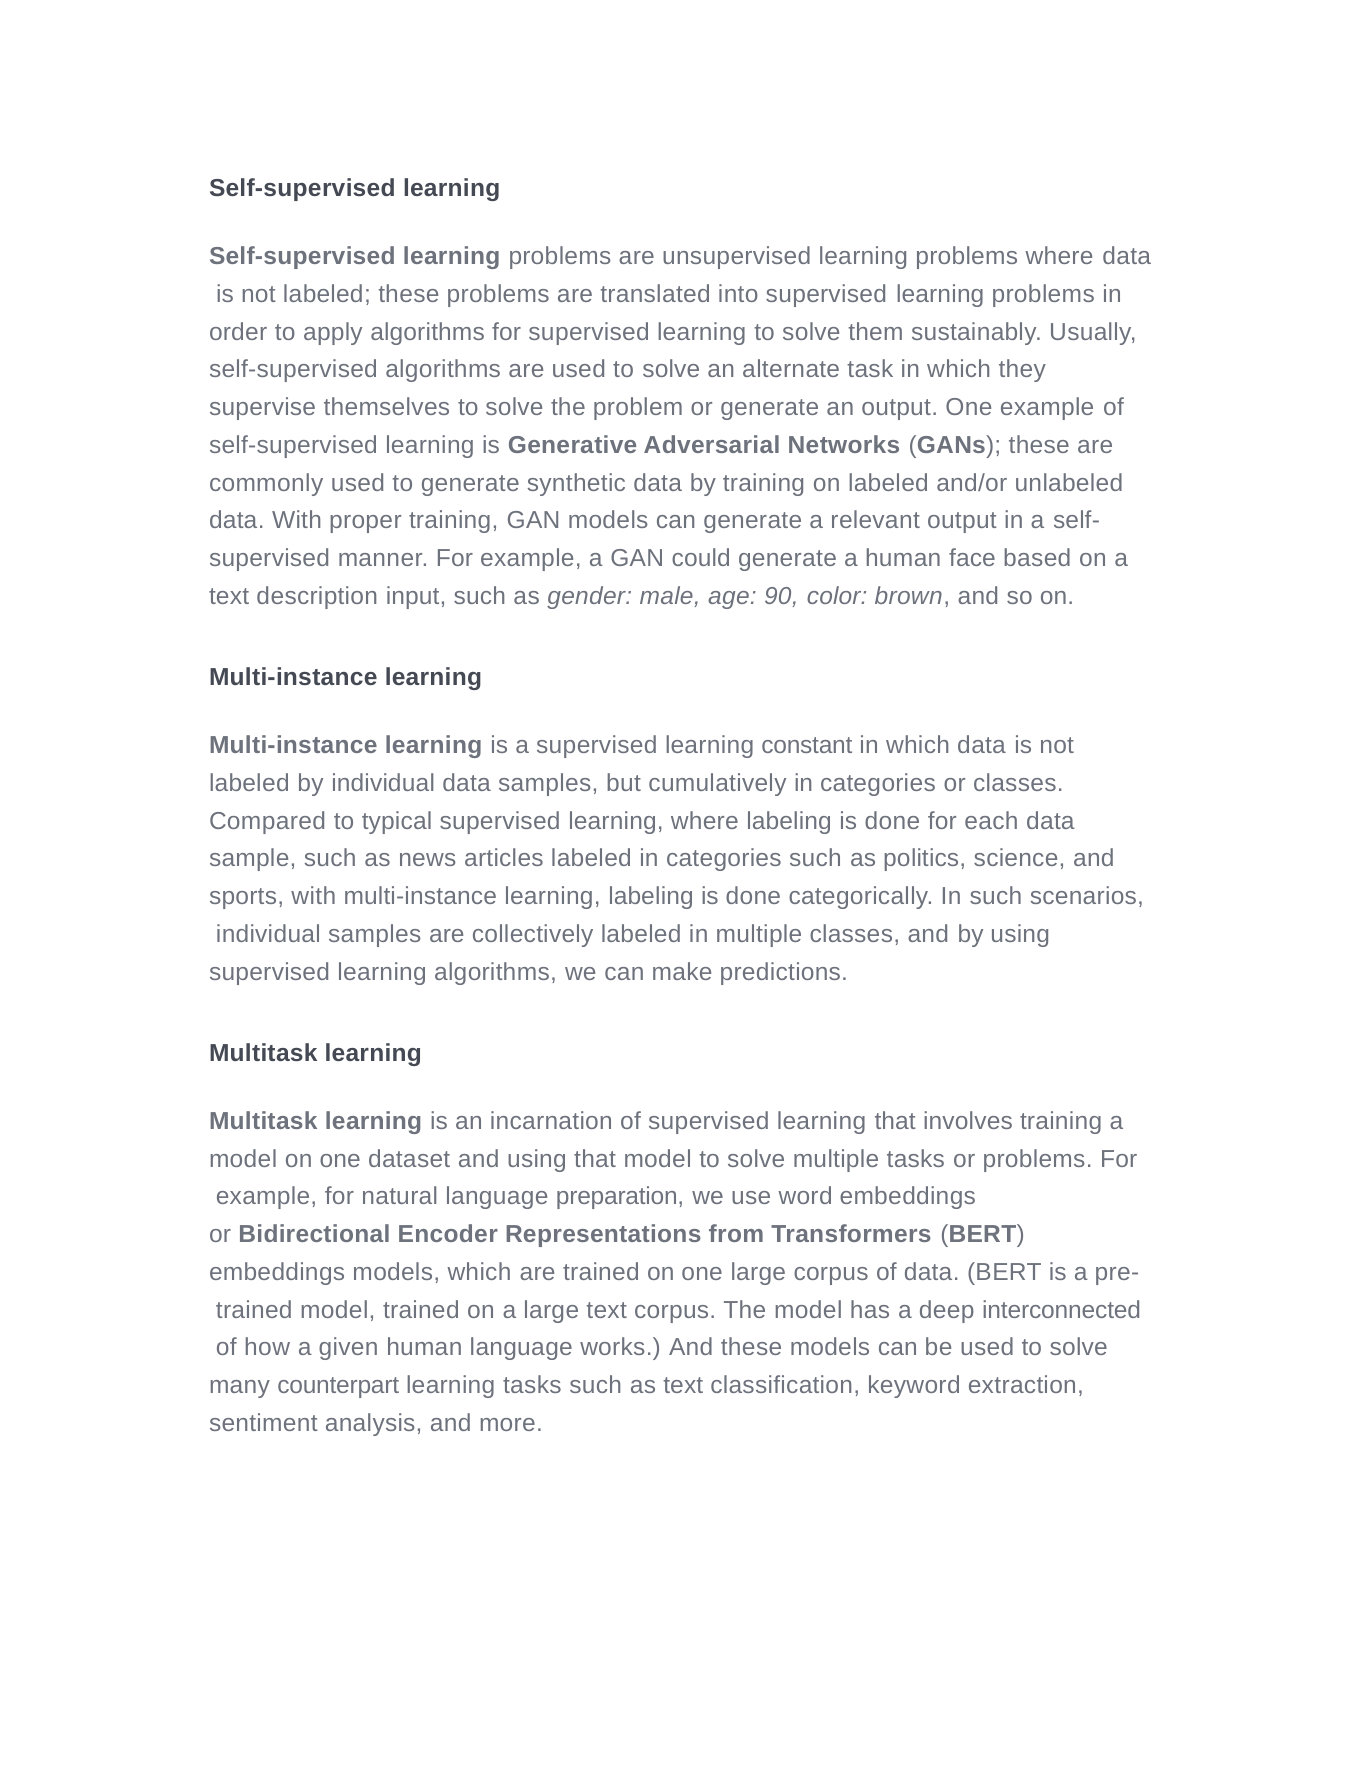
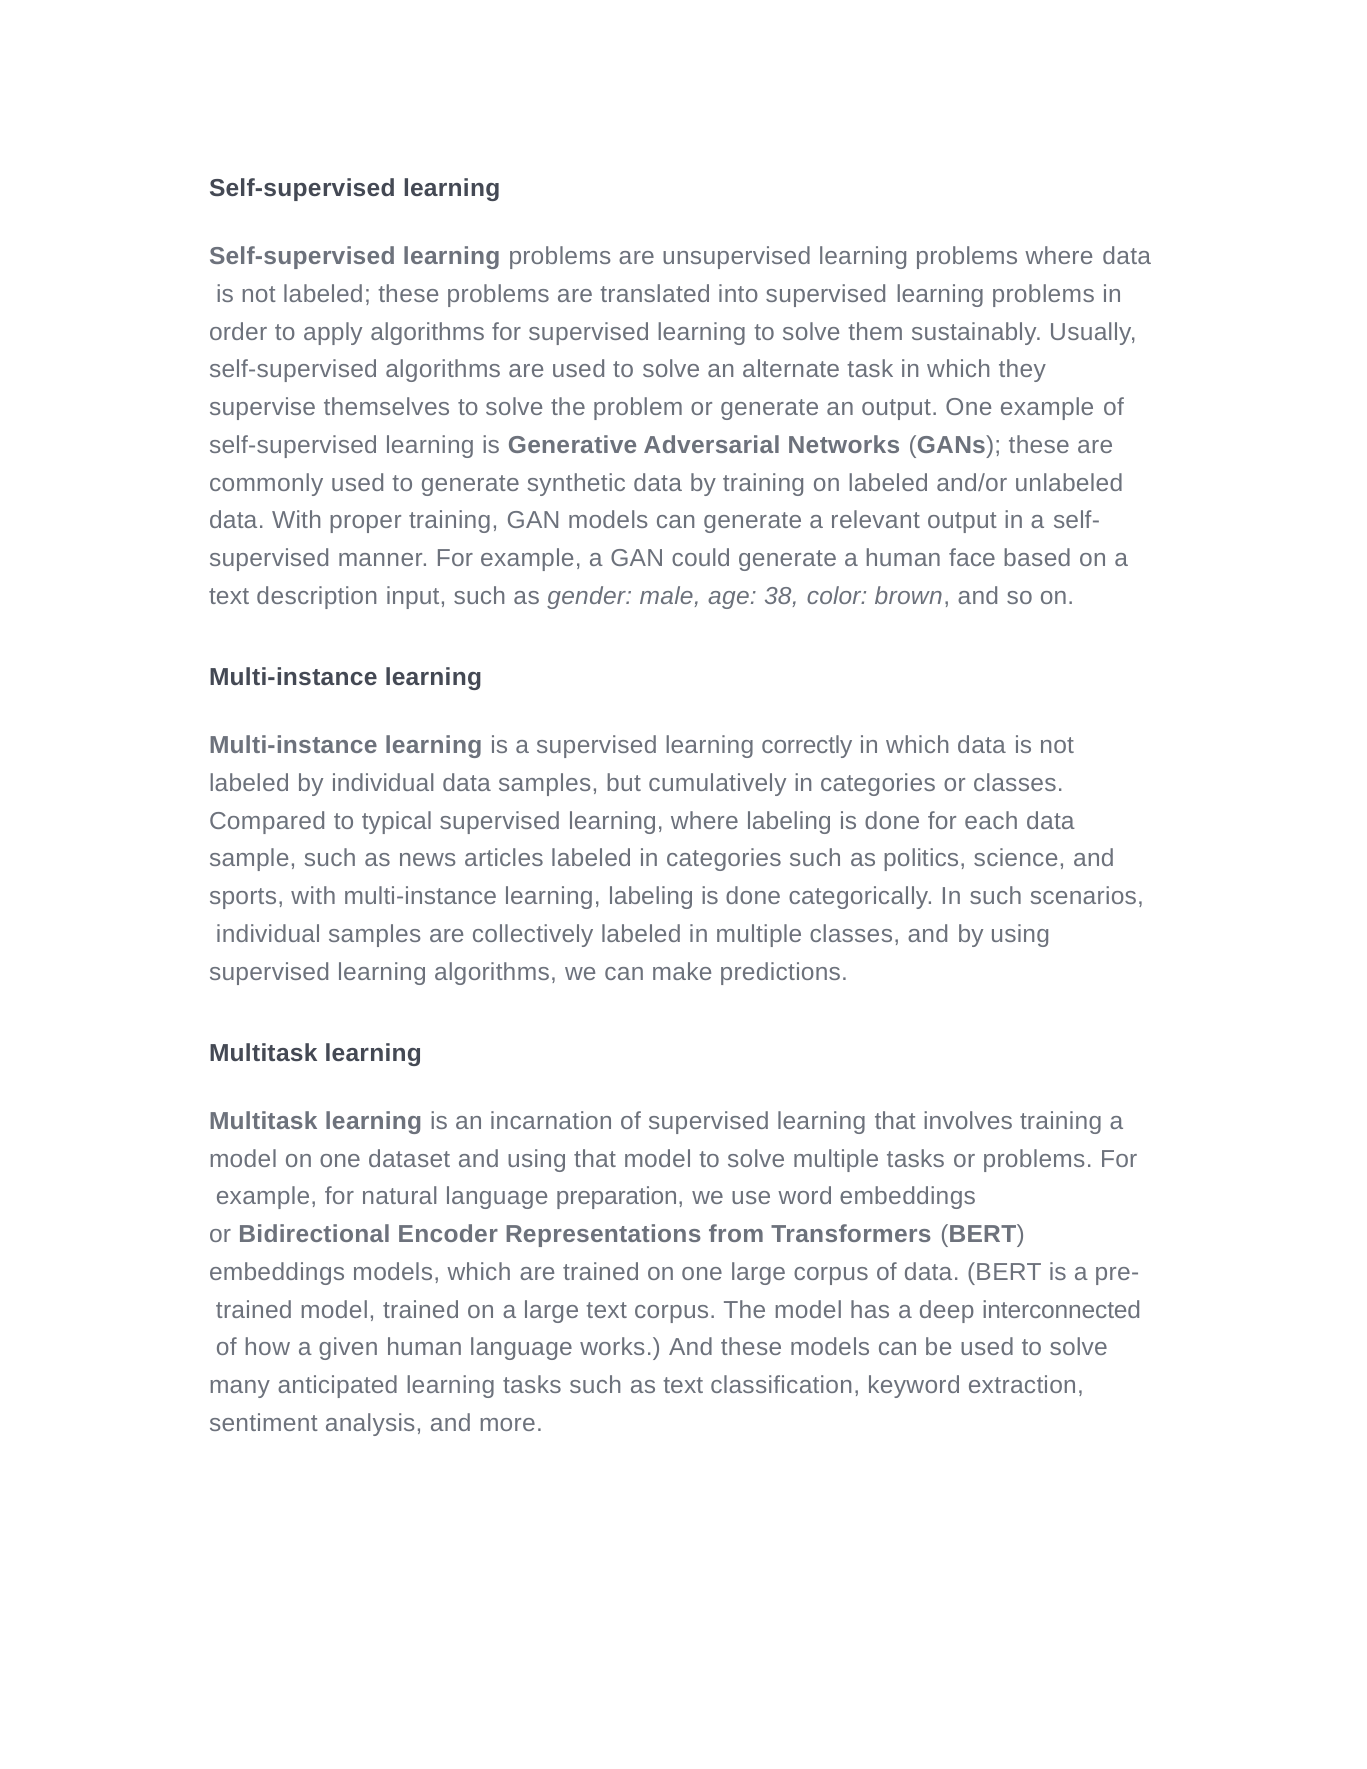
90: 90 -> 38
constant: constant -> correctly
counterpart: counterpart -> anticipated
